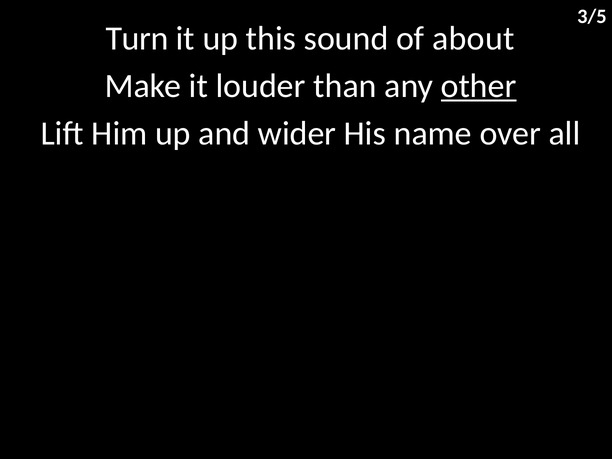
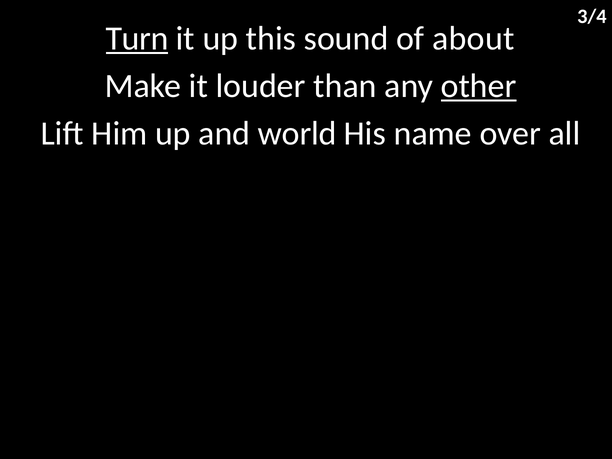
3/5: 3/5 -> 3/4
Turn underline: none -> present
wider: wider -> world
